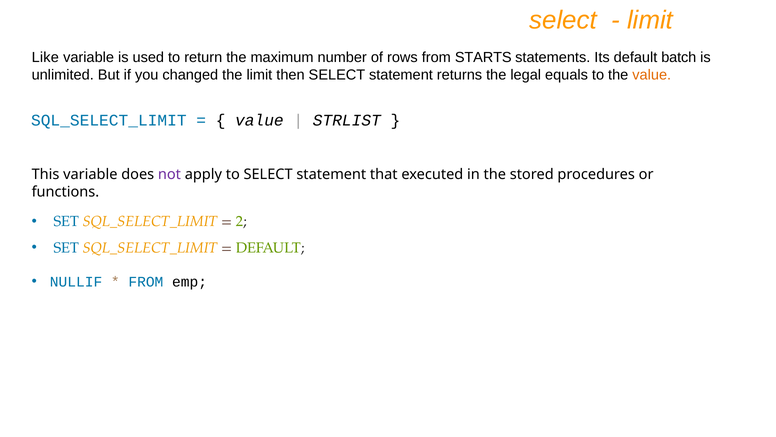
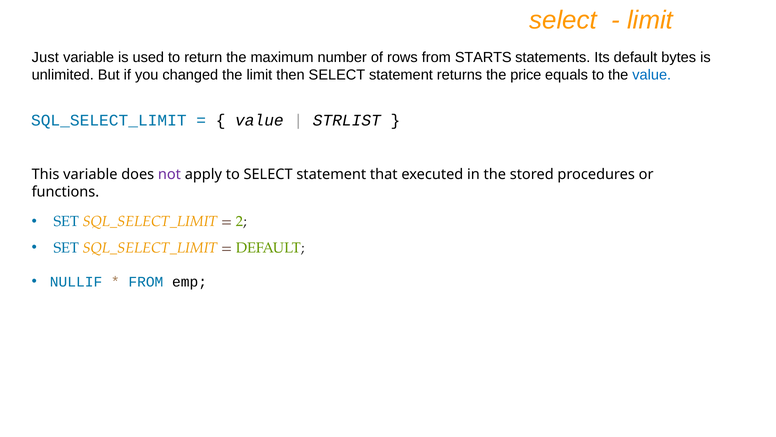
Like: Like -> Just
batch: batch -> bytes
legal: legal -> price
value at (652, 75) colour: orange -> blue
